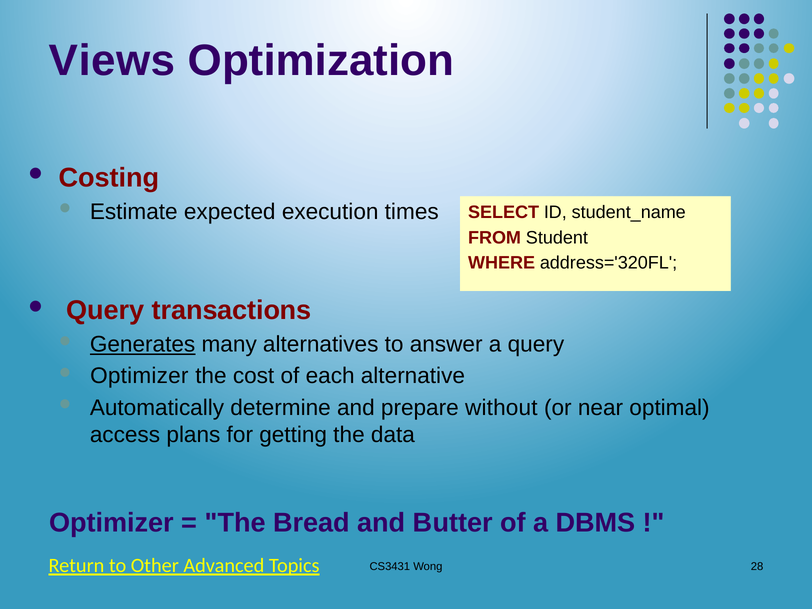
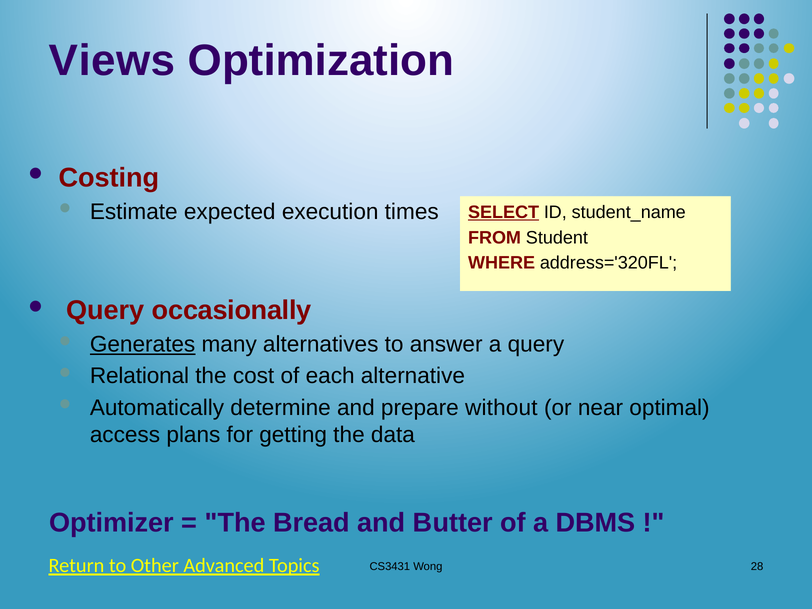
SELECT underline: none -> present
transactions: transactions -> occasionally
Optimizer at (139, 376): Optimizer -> Relational
